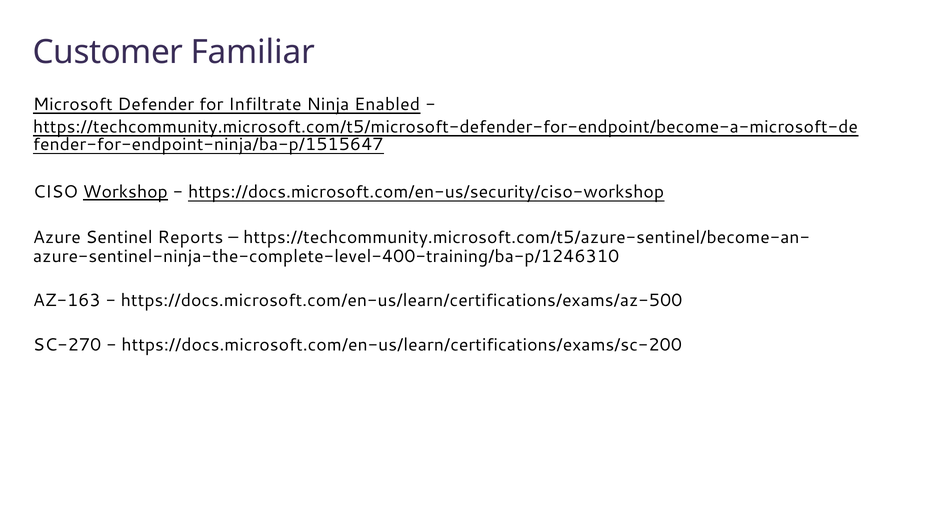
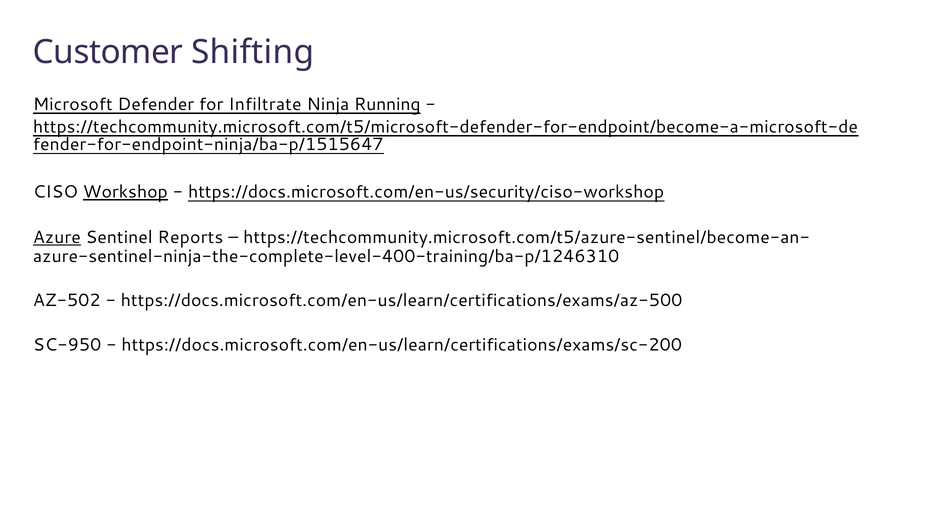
Familiar: Familiar -> Shifting
Enabled: Enabled -> Running
Azure underline: none -> present
AZ-163: AZ-163 -> AZ-502
SC-270: SC-270 -> SC-950
